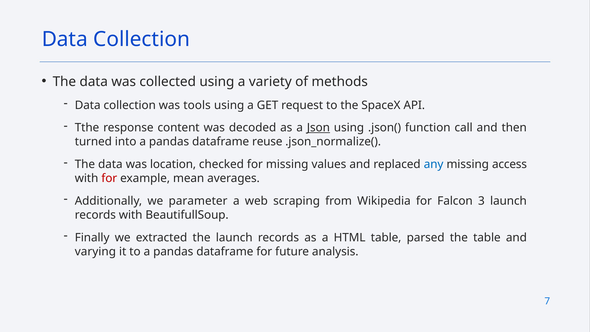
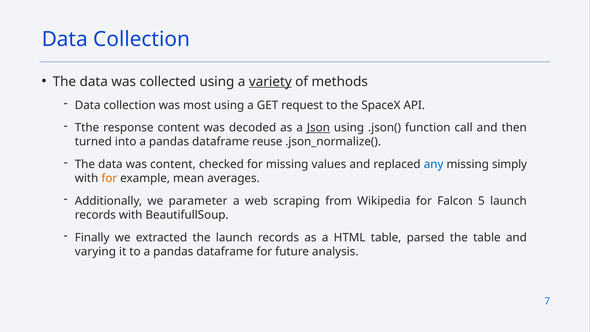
variety underline: none -> present
tools: tools -> most
was location: location -> content
access: access -> simply
for at (109, 178) colour: red -> orange
3: 3 -> 5
